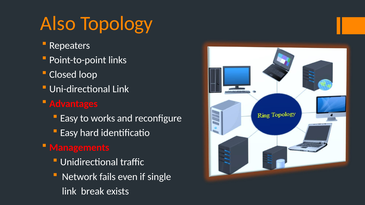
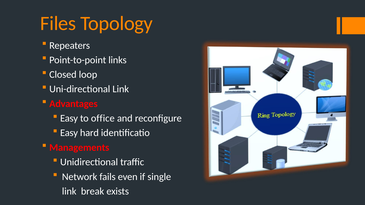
Also: Also -> Files
works: works -> office
